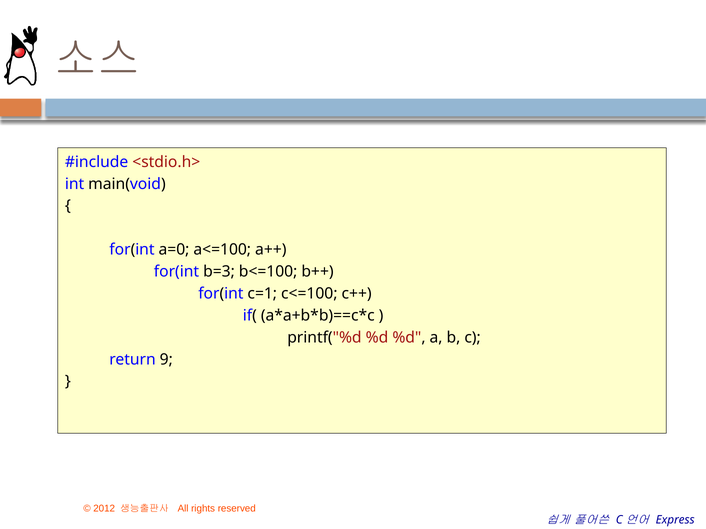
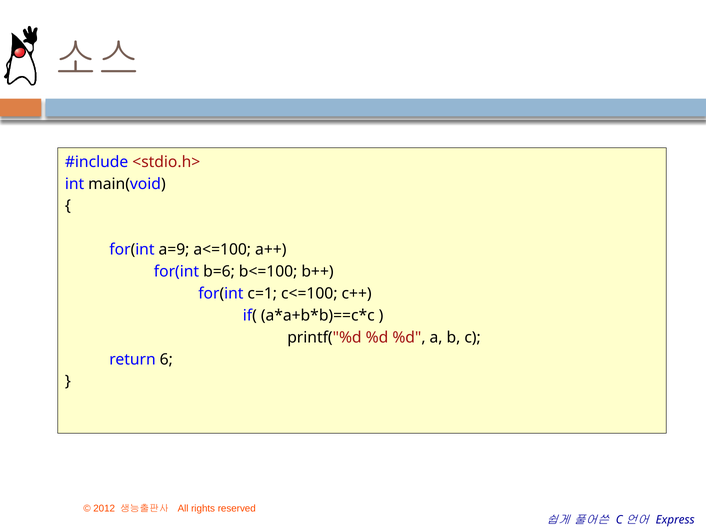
a=0: a=0 -> a=9
b=3: b=3 -> b=6
9: 9 -> 6
